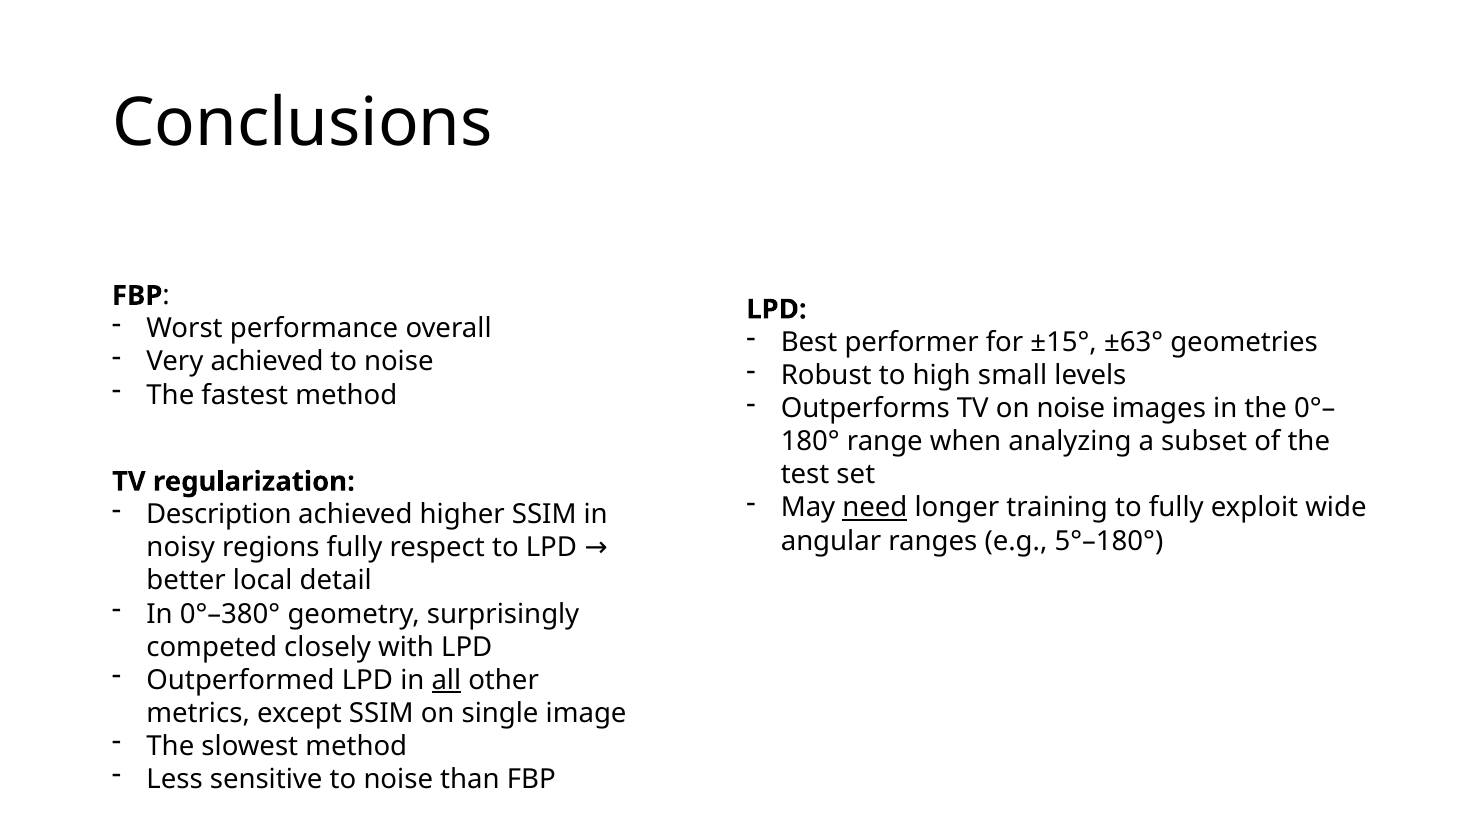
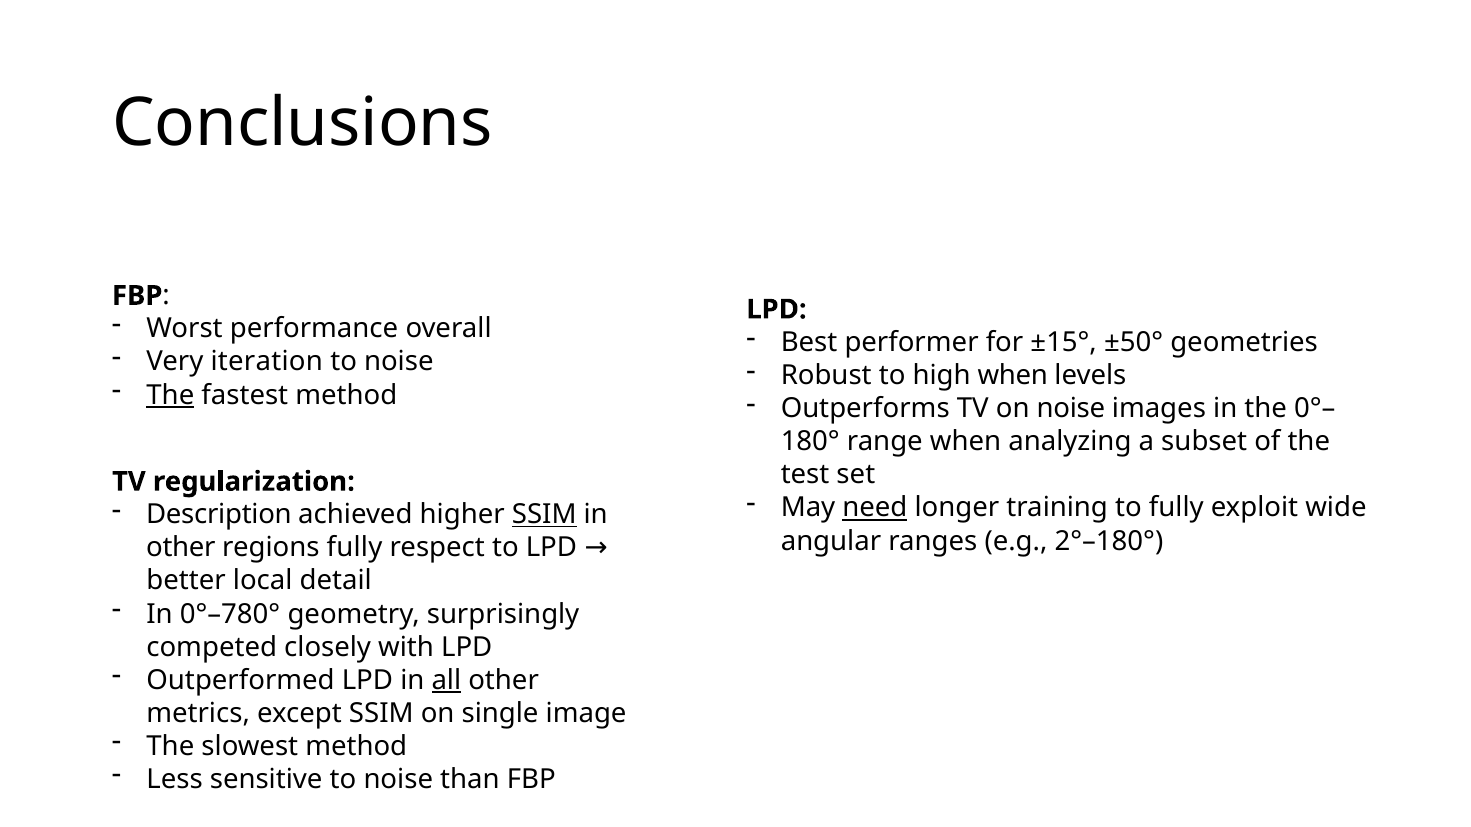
±63°: ±63° -> ±50°
Very achieved: achieved -> iteration
high small: small -> when
The at (170, 395) underline: none -> present
SSIM at (544, 515) underline: none -> present
5°–180°: 5°–180° -> 2°–180°
noisy at (181, 548): noisy -> other
0°–380°: 0°–380° -> 0°–780°
